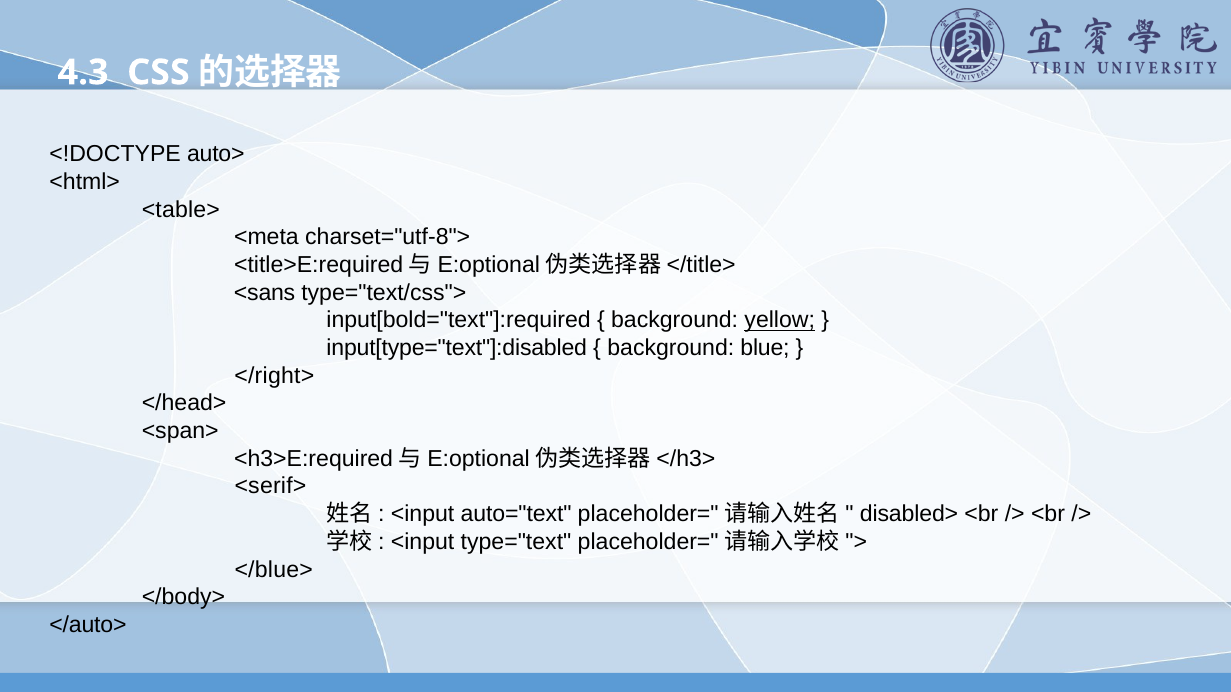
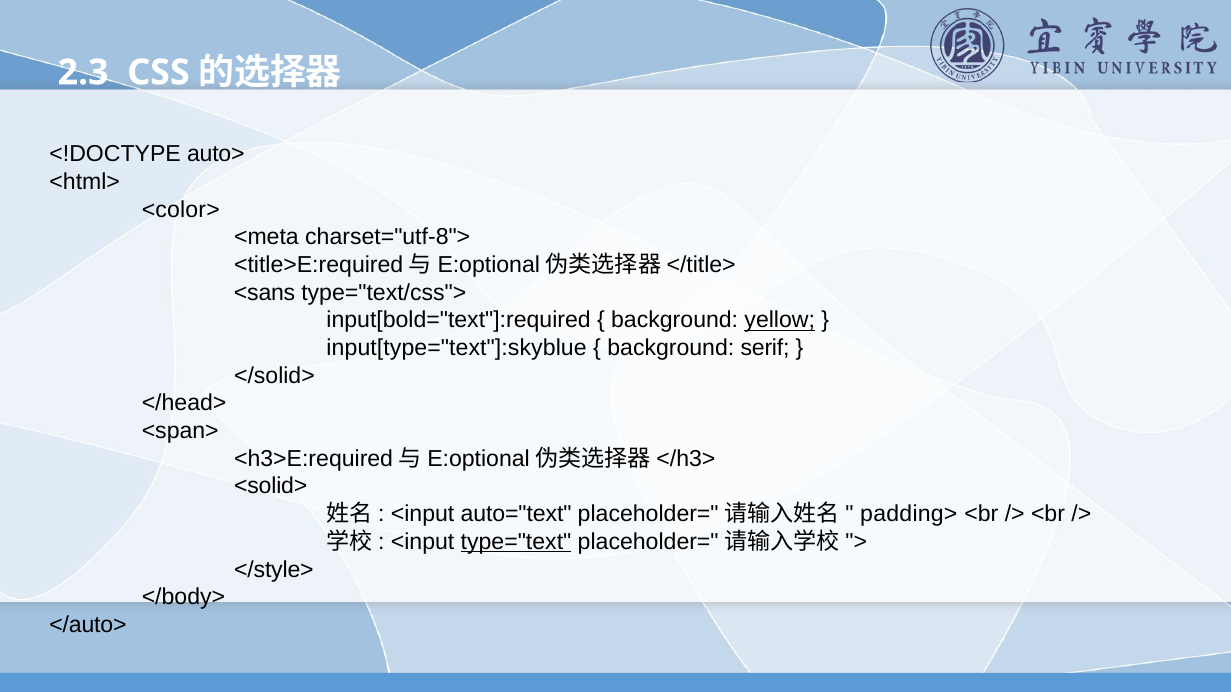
4.3: 4.3 -> 2.3
<table>: <table> -> <color>
input[type="text"]:disabled: input[type="text"]:disabled -> input[type="text"]:skyblue
blue: blue -> serif
</right>: </right> -> </solid>
<serif>: <serif> -> <solid>
disabled>: disabled> -> padding>
type="text underline: none -> present
</blue>: </blue> -> </style>
